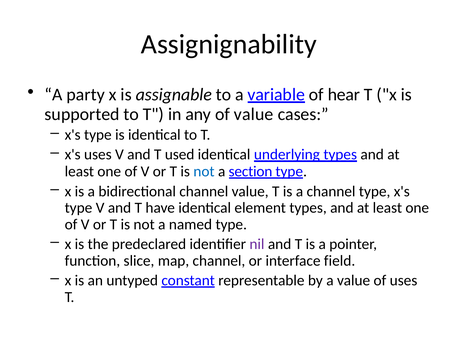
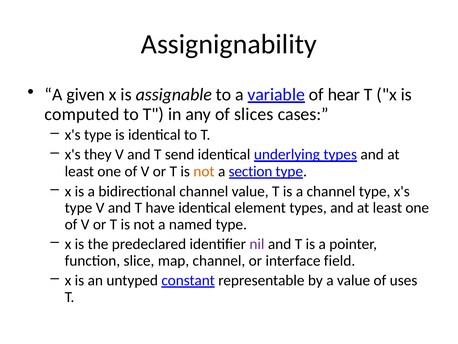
party: party -> given
supported: supported -> computed
of value: value -> slices
x's uses: uses -> they
used: used -> send
not at (204, 171) colour: blue -> orange
